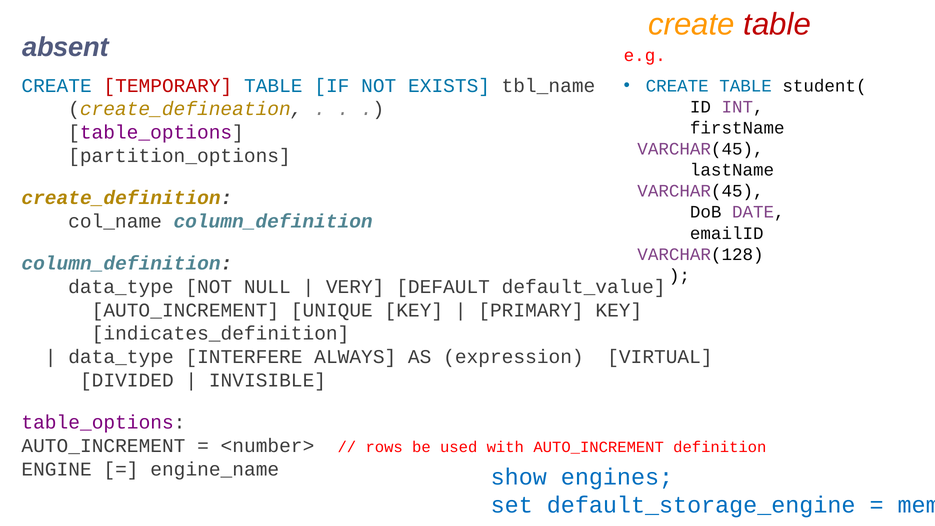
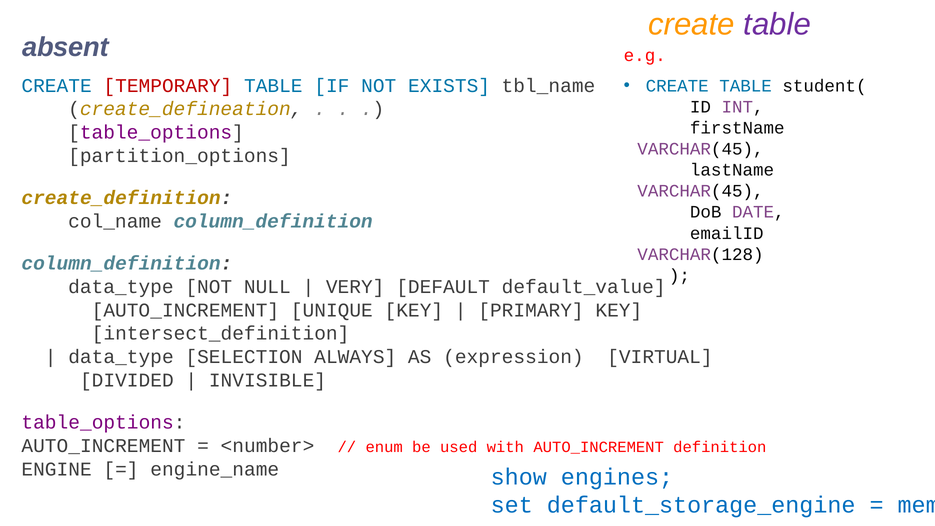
table at (777, 24) colour: red -> purple
indicates_definition: indicates_definition -> intersect_definition
INTERFERE: INTERFERE -> SELECTION
rows: rows -> enum
